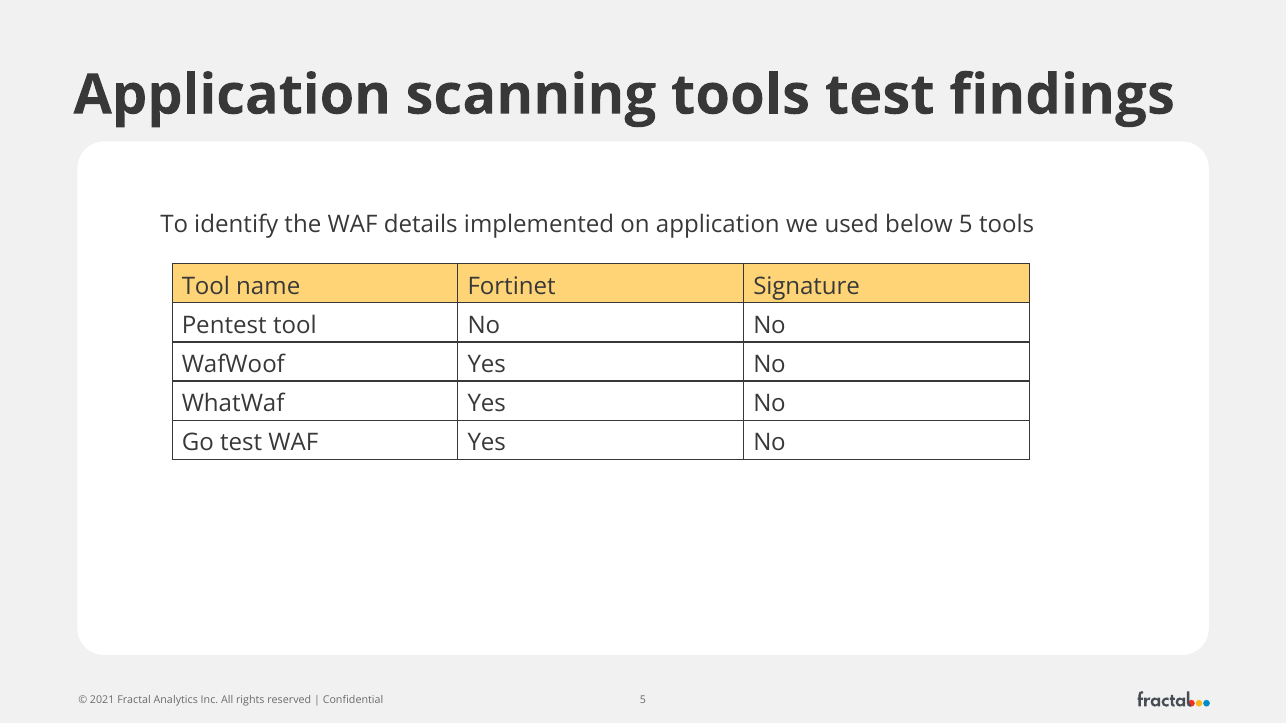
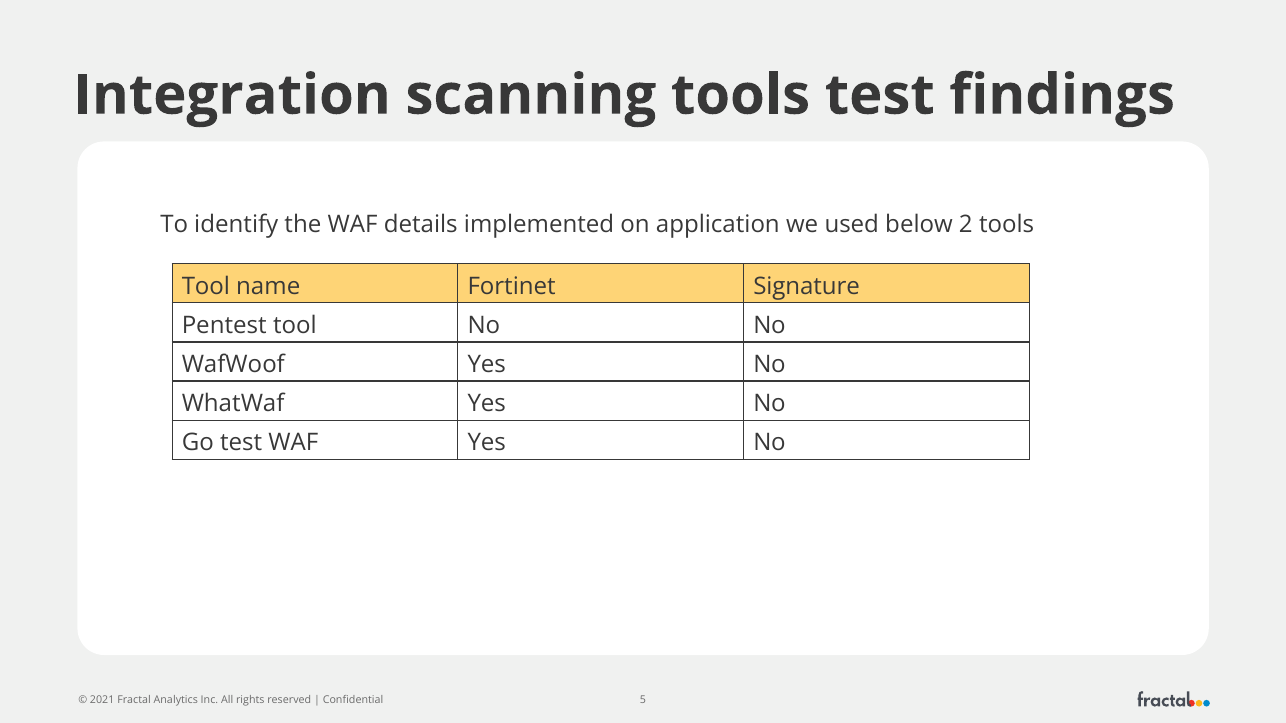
Application at (232, 95): Application -> Integration
below 5: 5 -> 2
